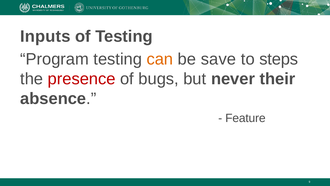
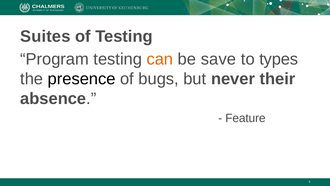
Inputs: Inputs -> Suites
steps: steps -> types
presence colour: red -> black
